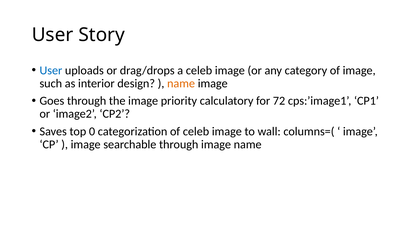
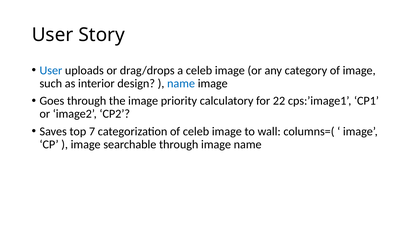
name at (181, 83) colour: orange -> blue
72: 72 -> 22
0: 0 -> 7
